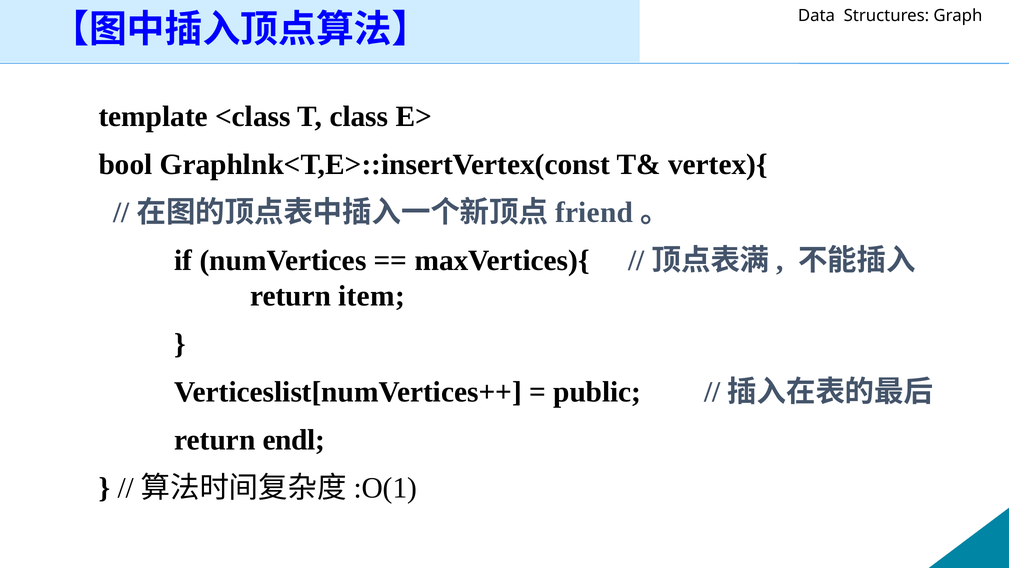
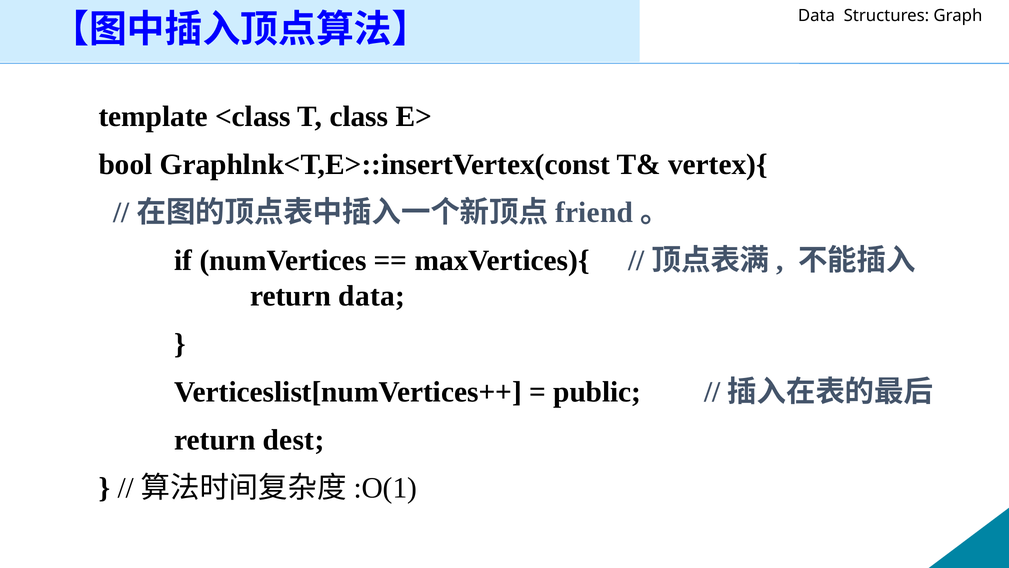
return item: item -> data
endl: endl -> dest
